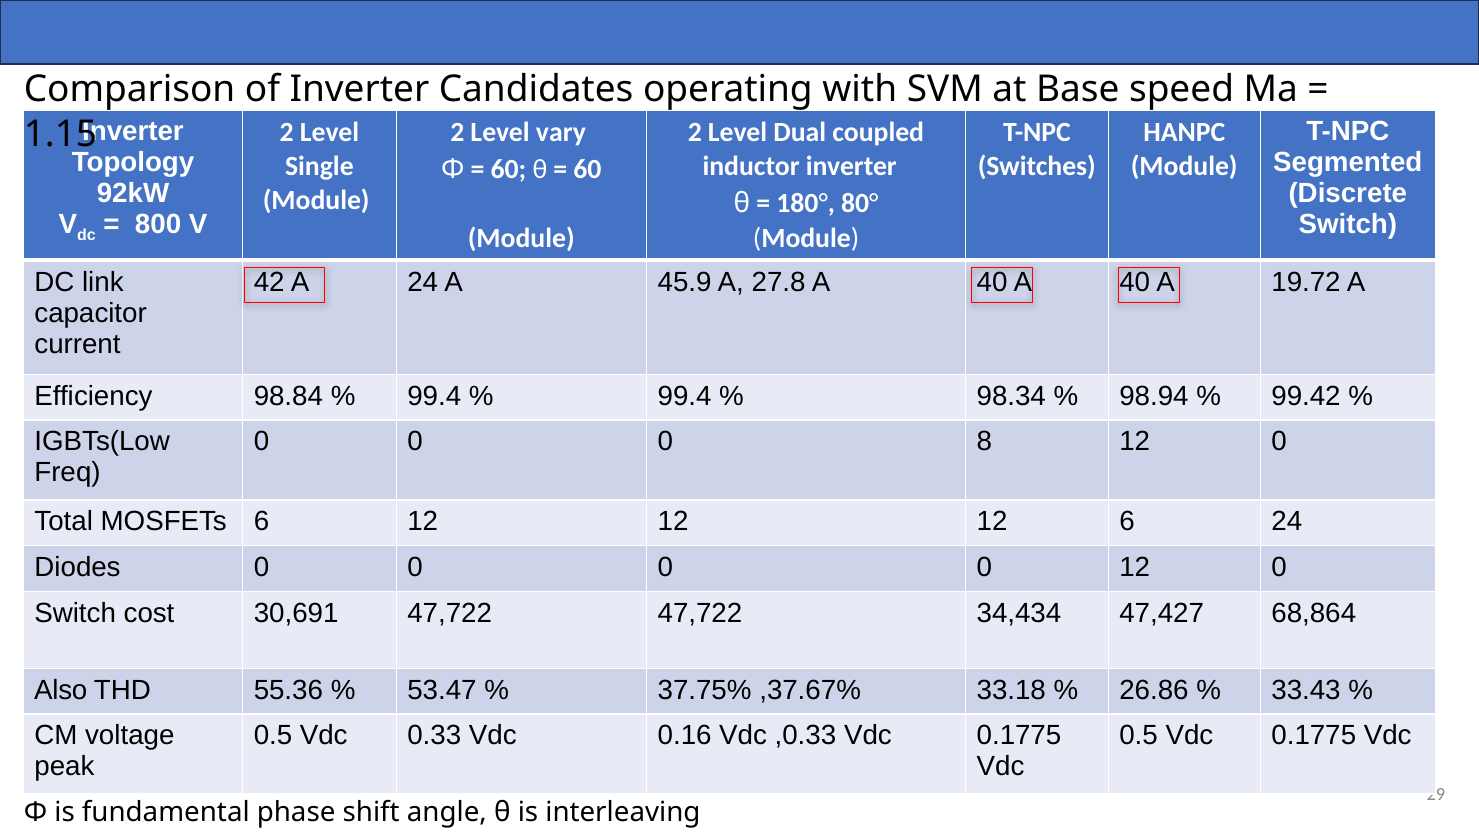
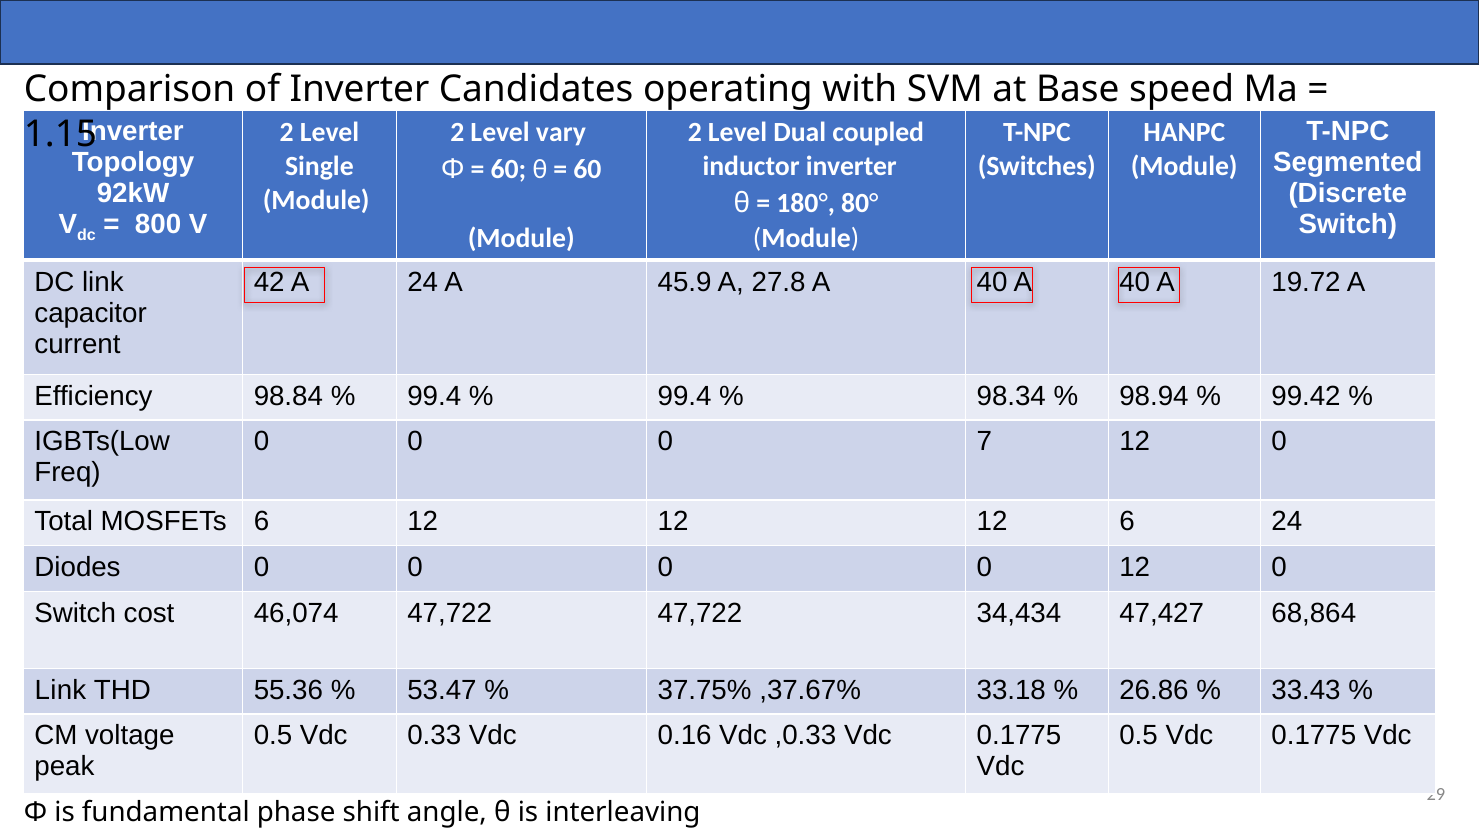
8: 8 -> 7
30,691: 30,691 -> 46,074
Also at (61, 690): Also -> Link
